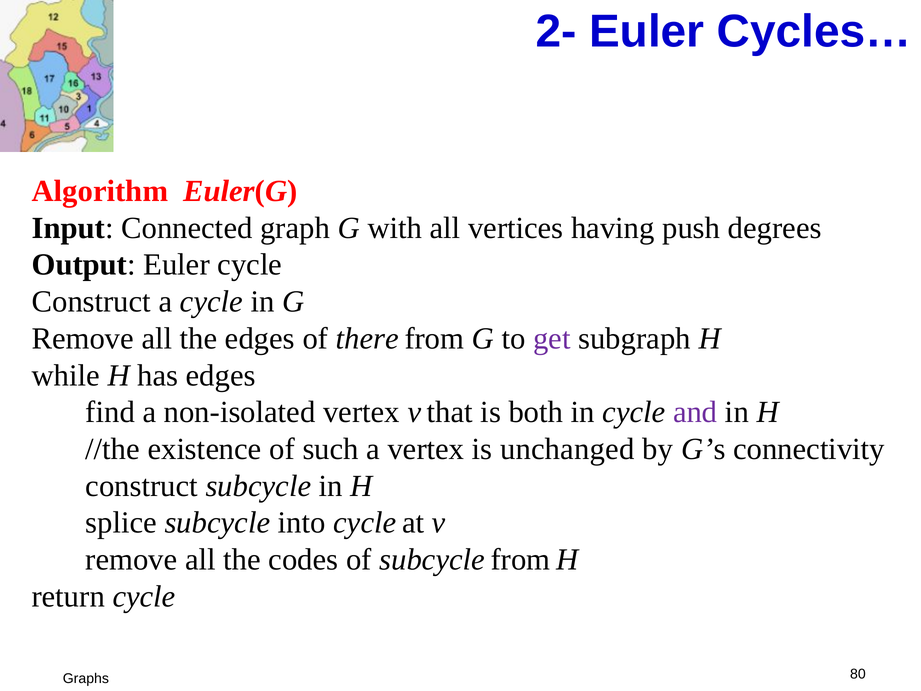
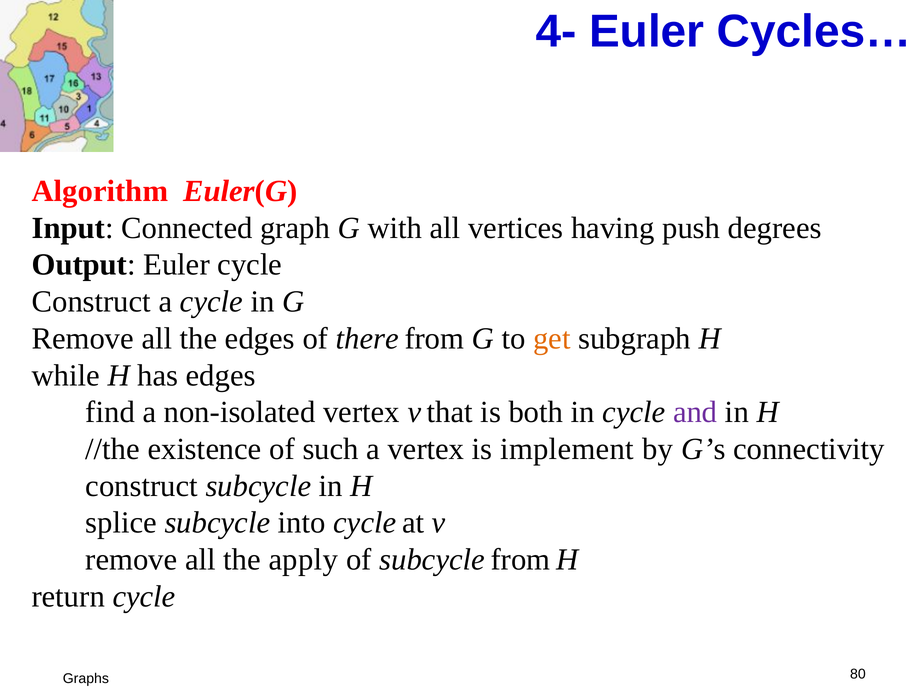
2-: 2- -> 4-
get colour: purple -> orange
unchanged: unchanged -> implement
codes: codes -> apply
